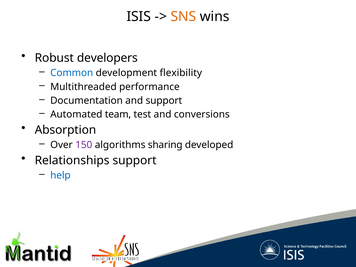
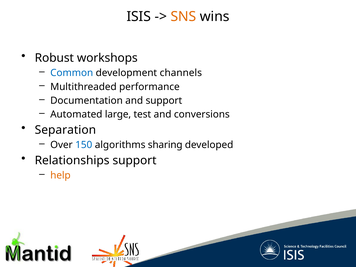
developers: developers -> workshops
flexibility: flexibility -> channels
team: team -> large
Absorption: Absorption -> Separation
150 colour: purple -> blue
help colour: blue -> orange
